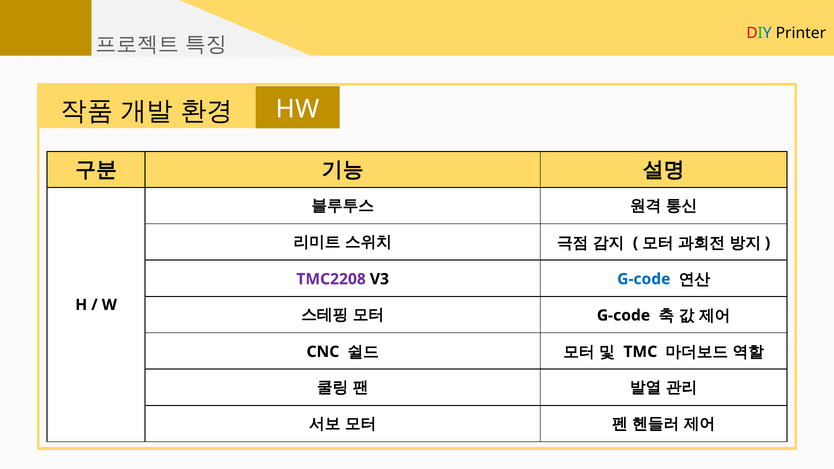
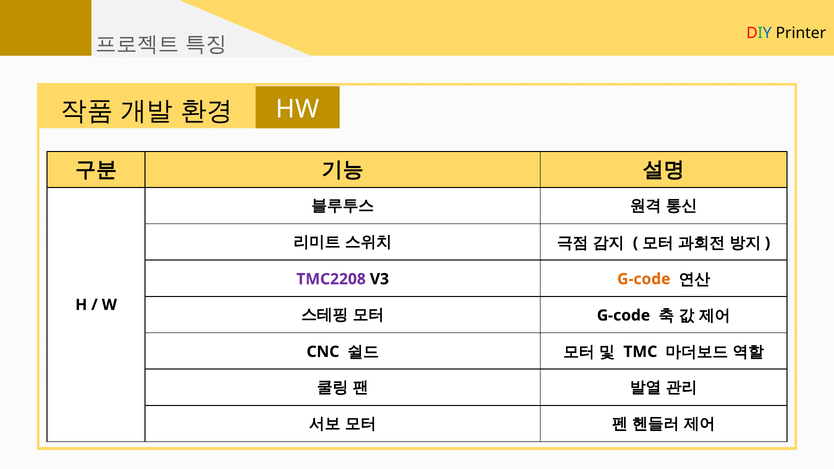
G-code at (644, 279) colour: blue -> orange
